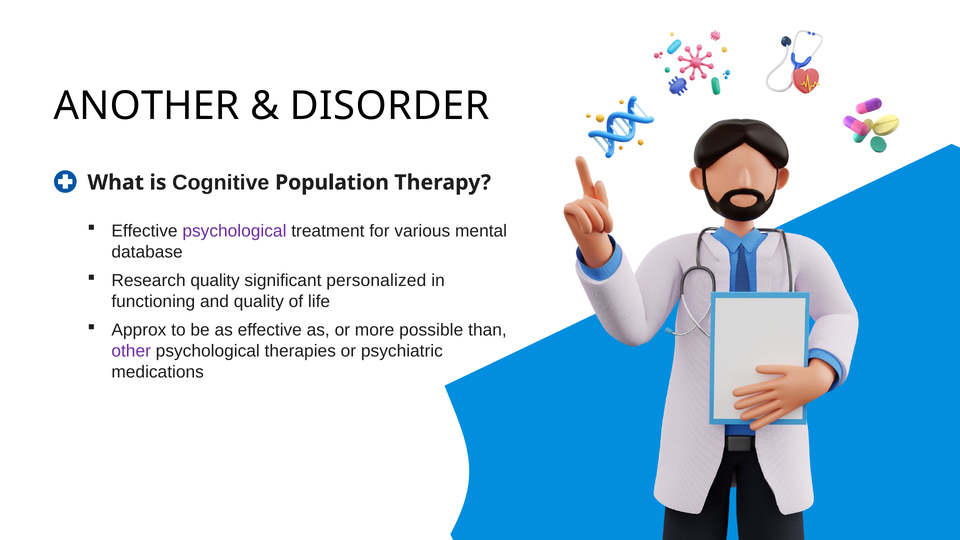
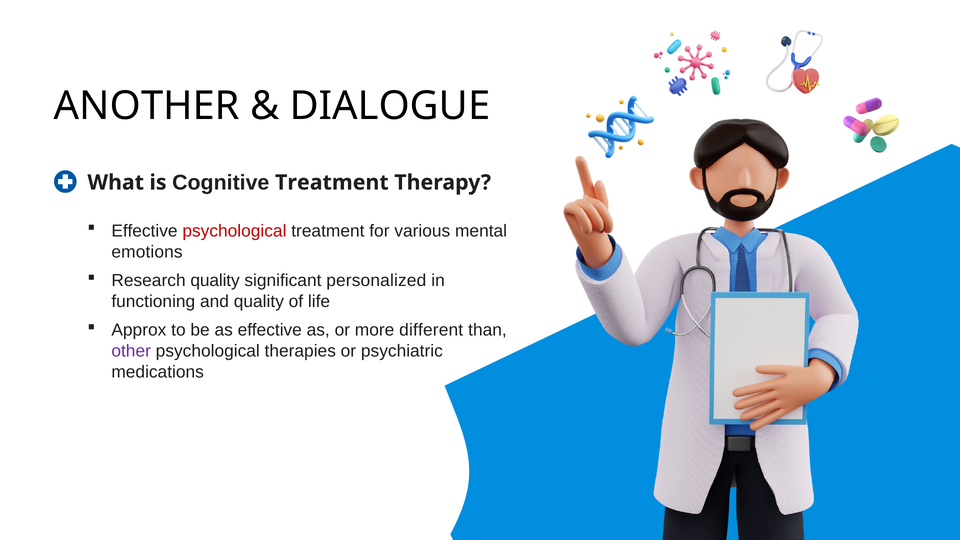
DISORDER: DISORDER -> DIALOGUE
Cognitive Population: Population -> Treatment
psychological at (234, 231) colour: purple -> red
database: database -> emotions
possible: possible -> different
